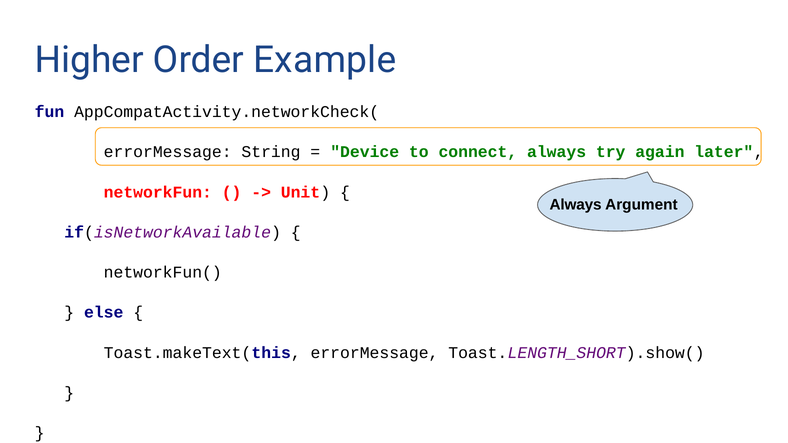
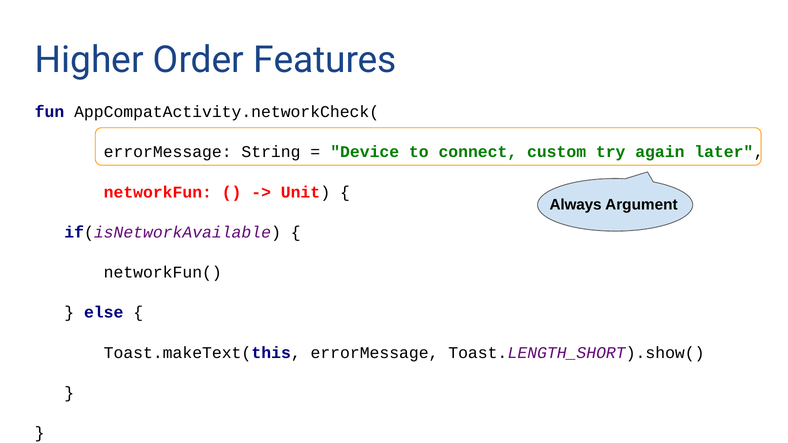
Example: Example -> Features
connect always: always -> custom
